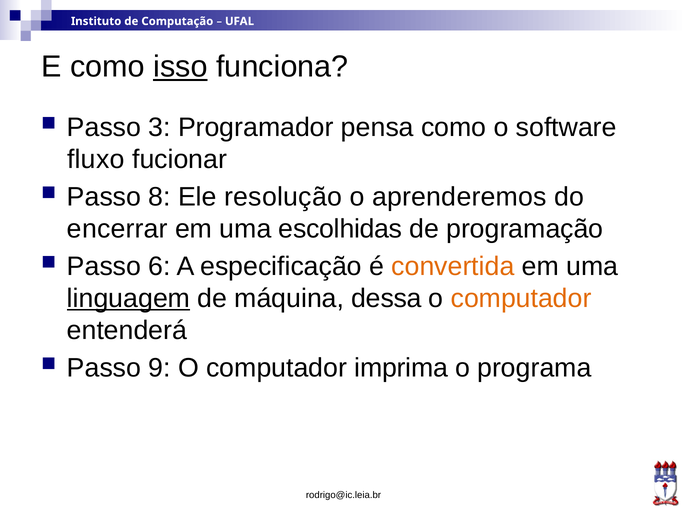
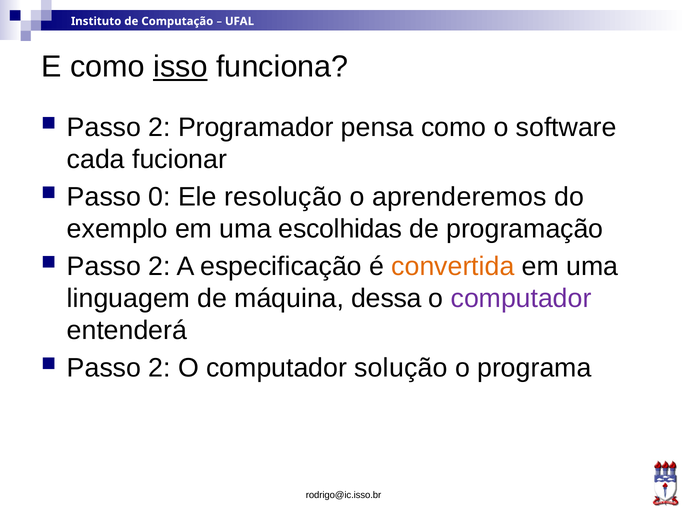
3 at (160, 127): 3 -> 2
fluxo: fluxo -> cada
8: 8 -> 0
encerrar: encerrar -> exemplo
6 at (160, 267): 6 -> 2
linguagem underline: present -> none
computador at (521, 299) colour: orange -> purple
9 at (160, 368): 9 -> 2
imprima: imprima -> solução
rodrigo@ic.leia.br: rodrigo@ic.leia.br -> rodrigo@ic.isso.br
